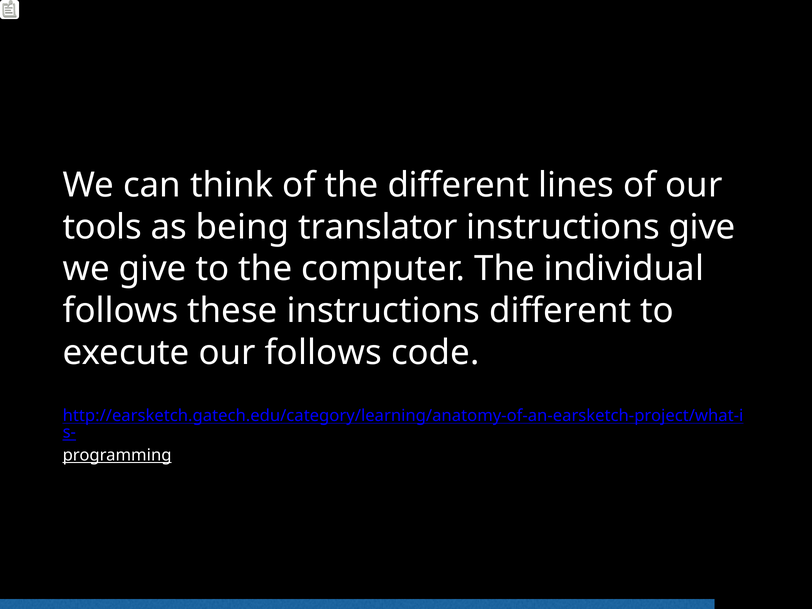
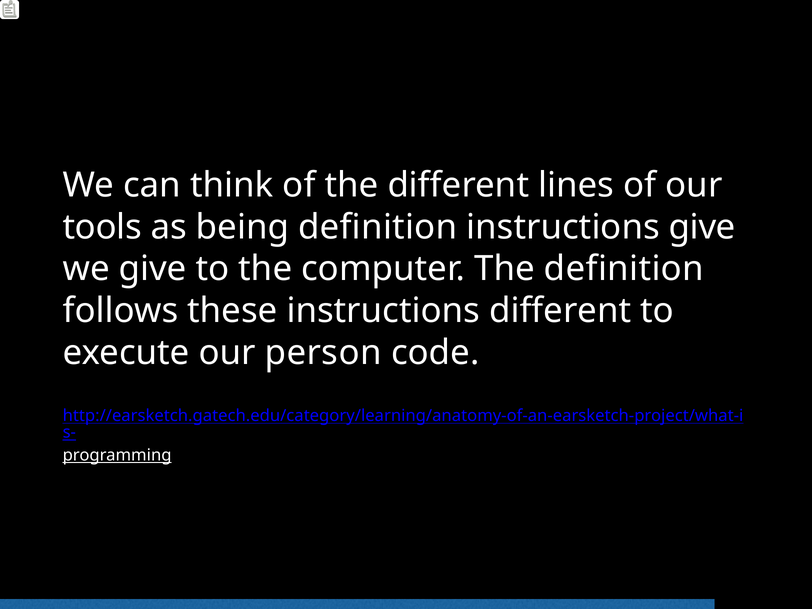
being translator: translator -> definition
The individual: individual -> definition
our follows: follows -> person
